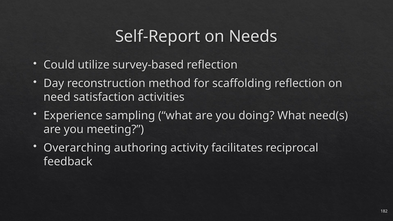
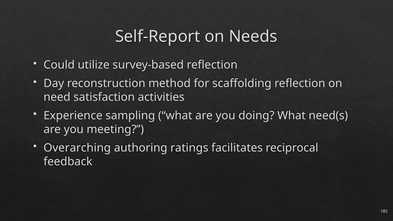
activity: activity -> ratings
